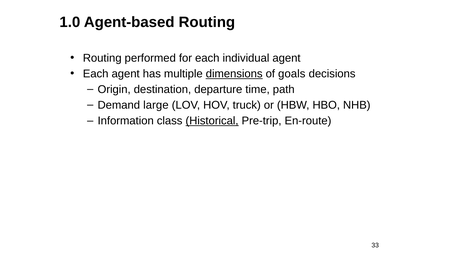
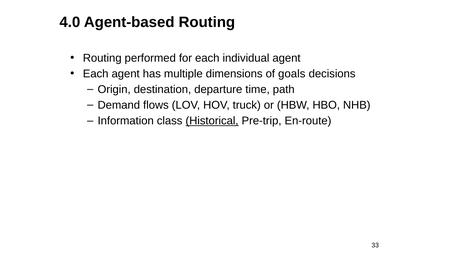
1.0: 1.0 -> 4.0
dimensions underline: present -> none
large: large -> flows
